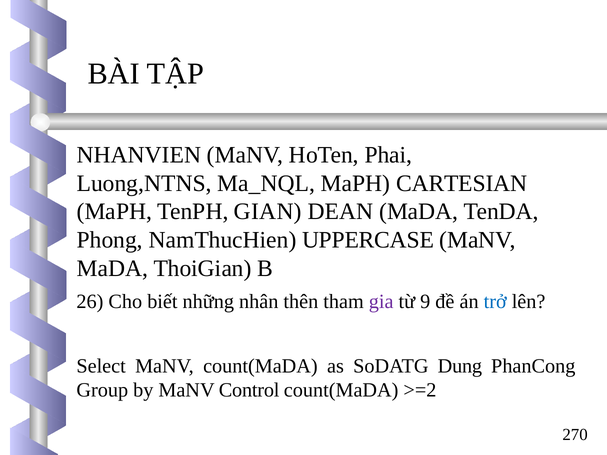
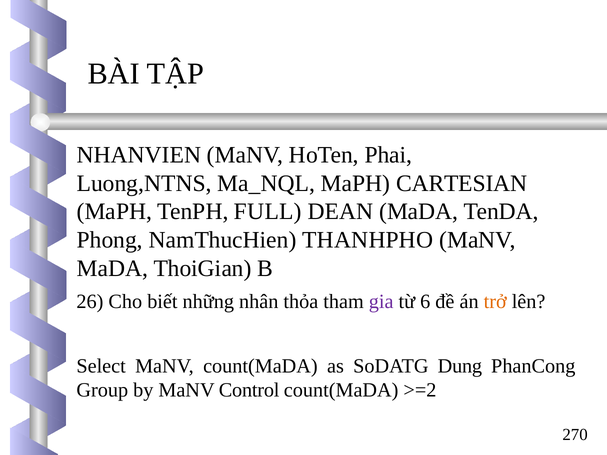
GIAN: GIAN -> FULL
UPPERCASE: UPPERCASE -> THANHPHO
thên: thên -> thỏa
9: 9 -> 6
trở colour: blue -> orange
